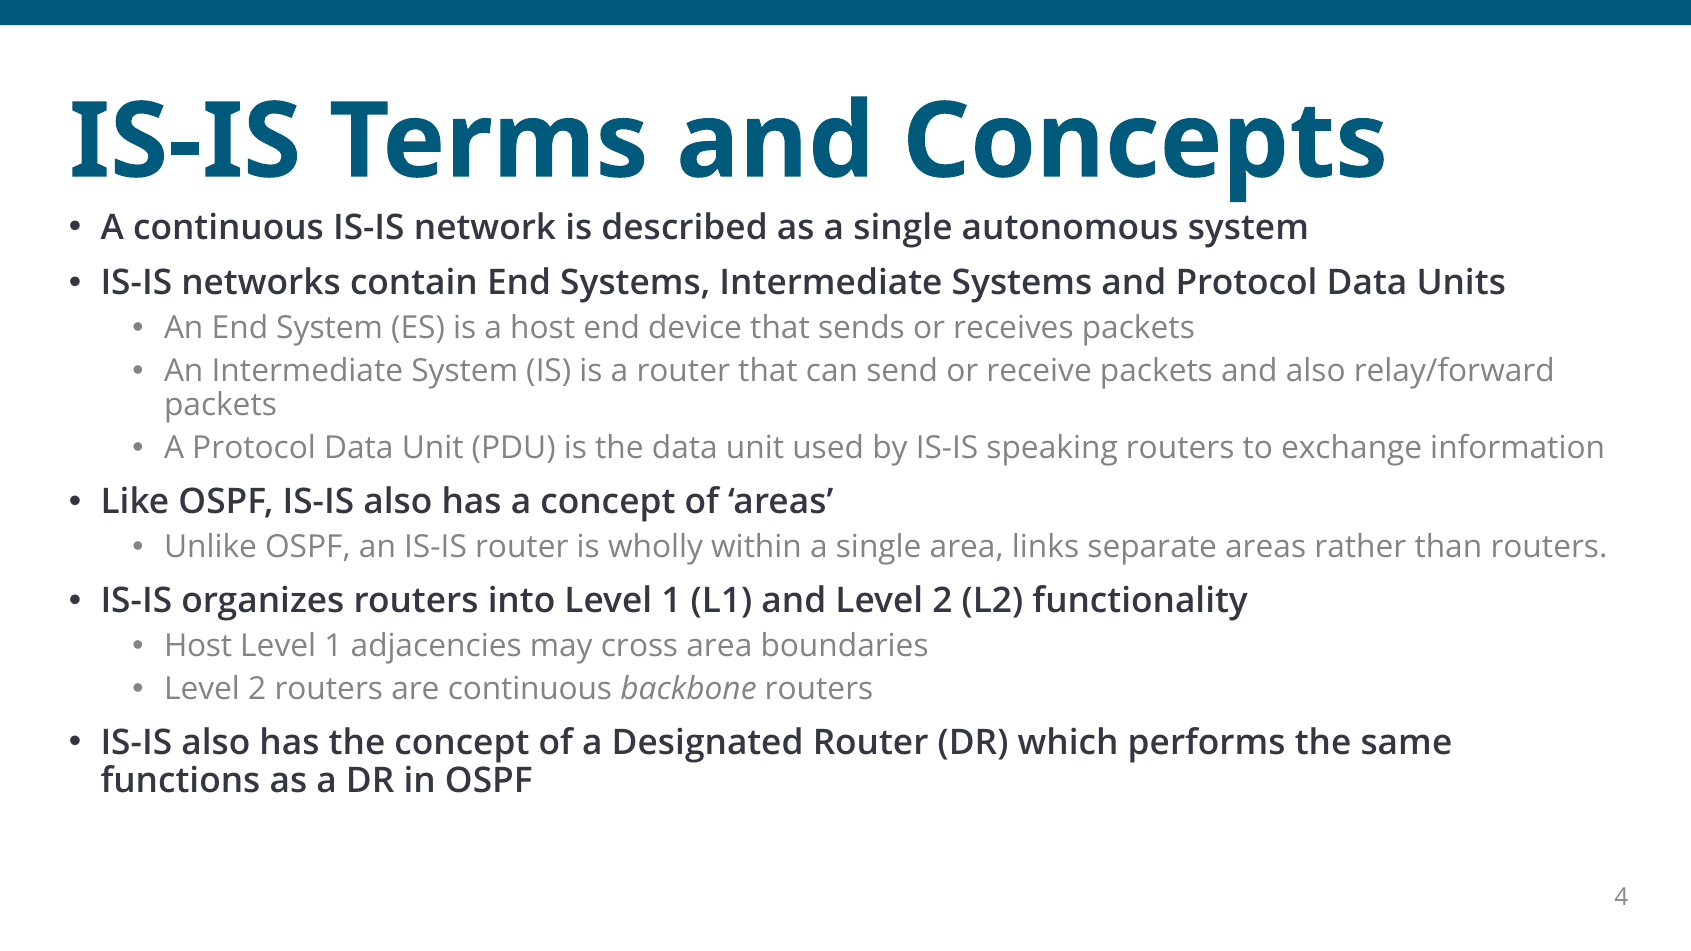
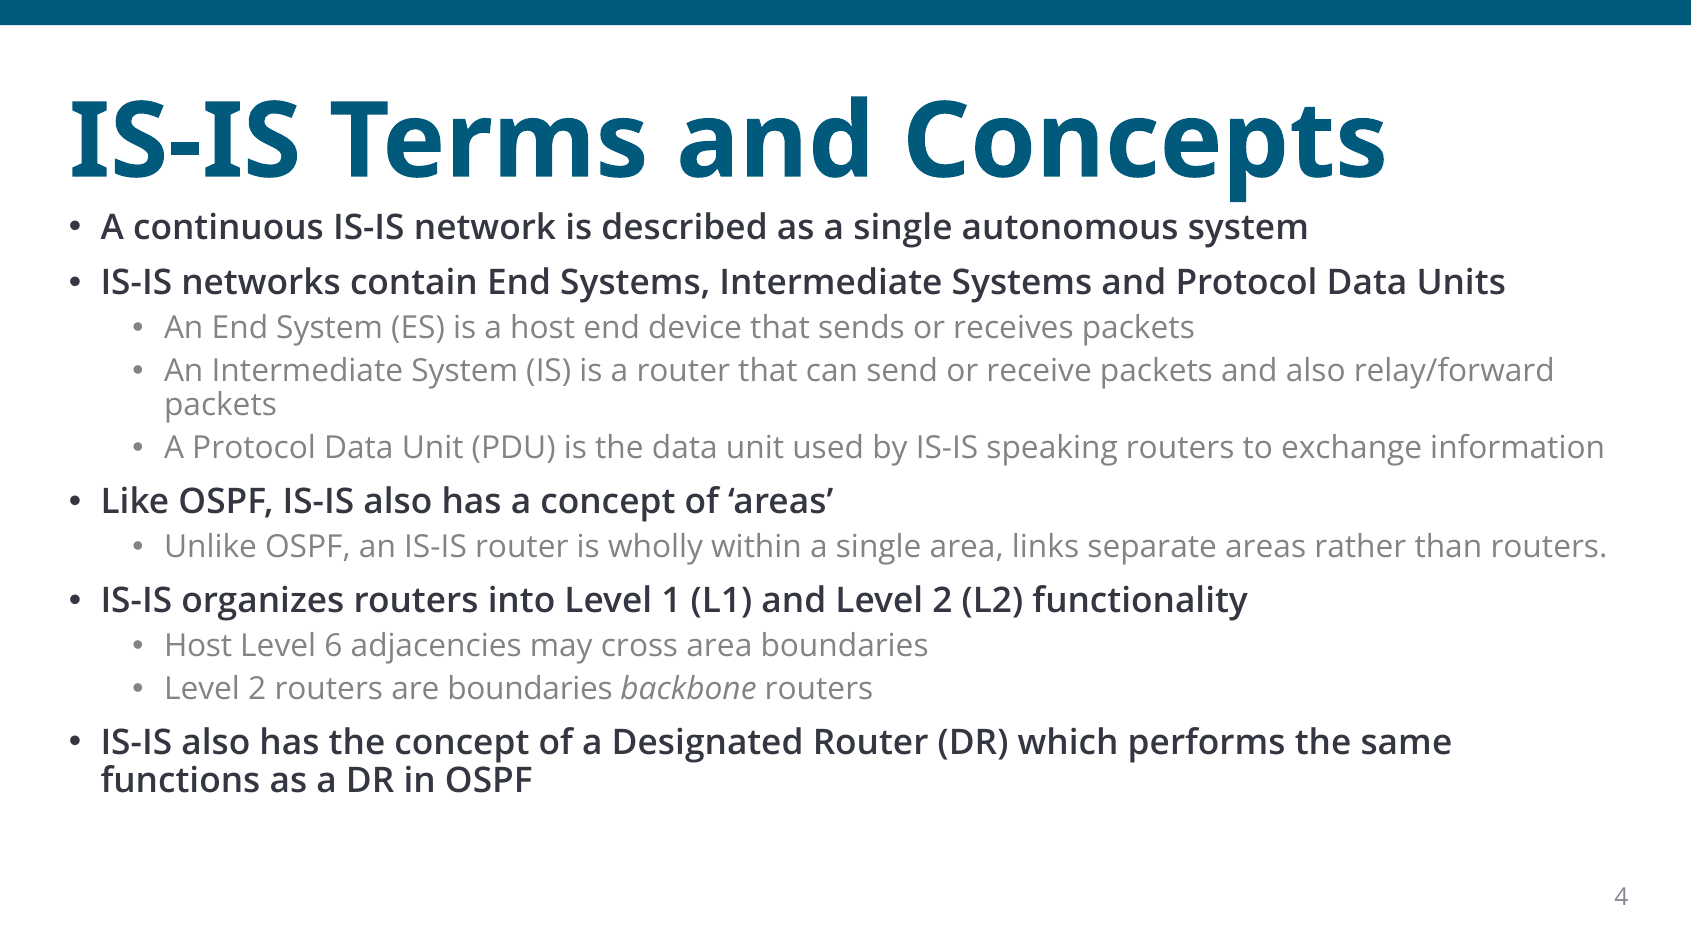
1 at (333, 646): 1 -> 6
are continuous: continuous -> boundaries
